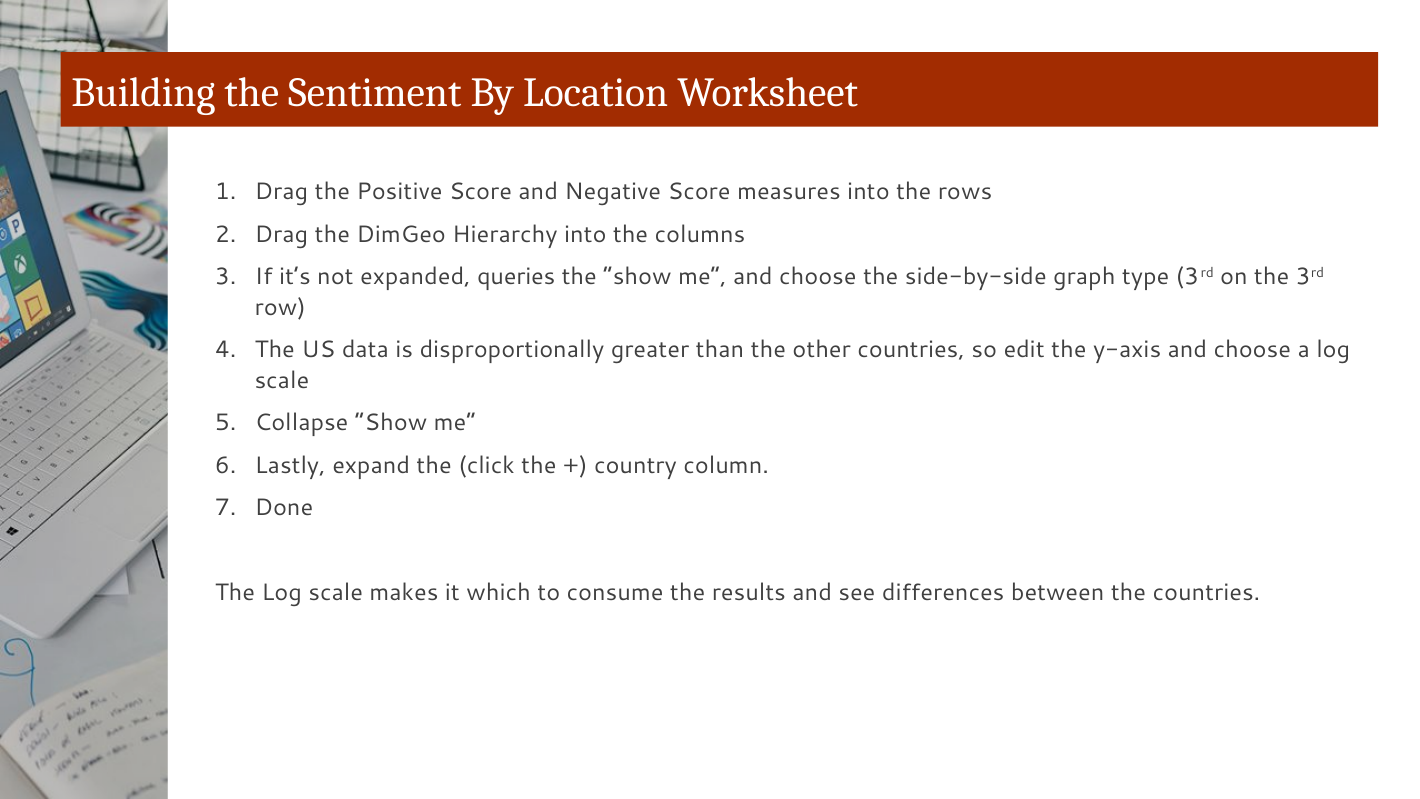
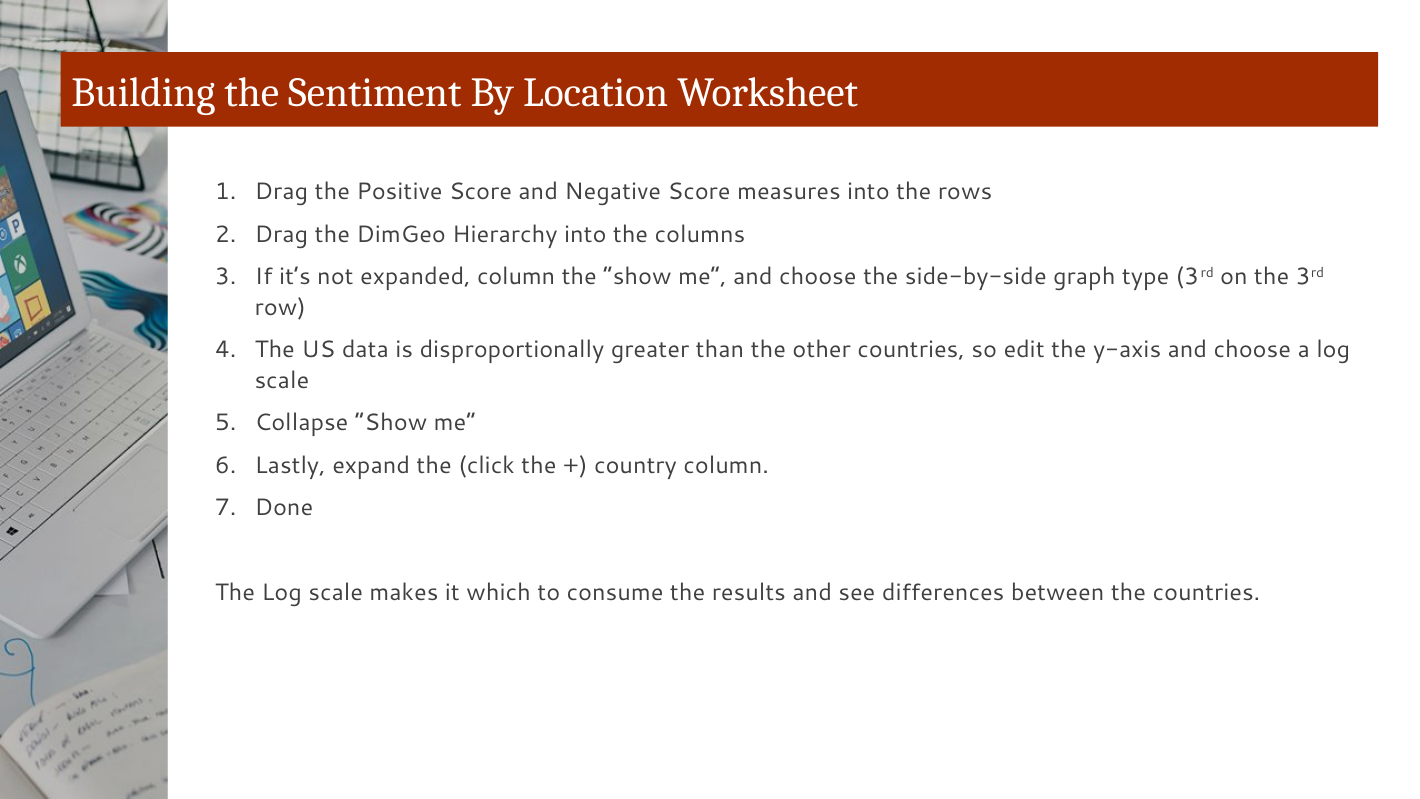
expanded queries: queries -> column
